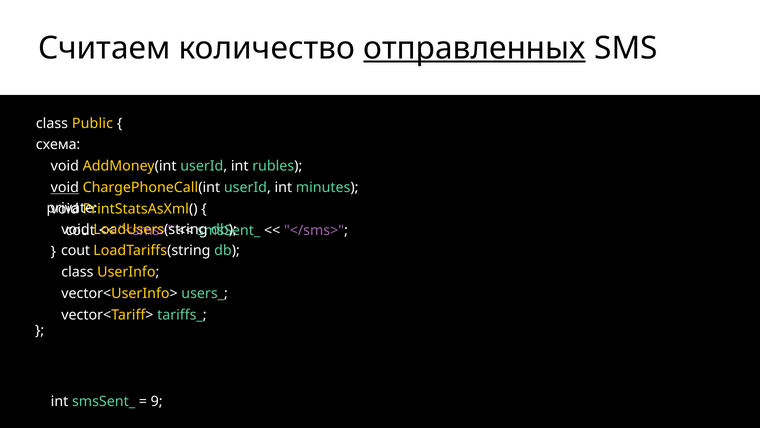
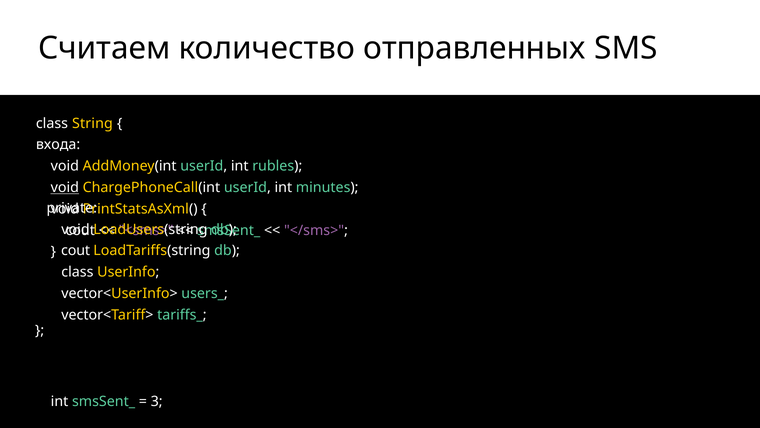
отправленных underline: present -> none
Public: Public -> String
схема: схема -> входа
9: 9 -> 3
